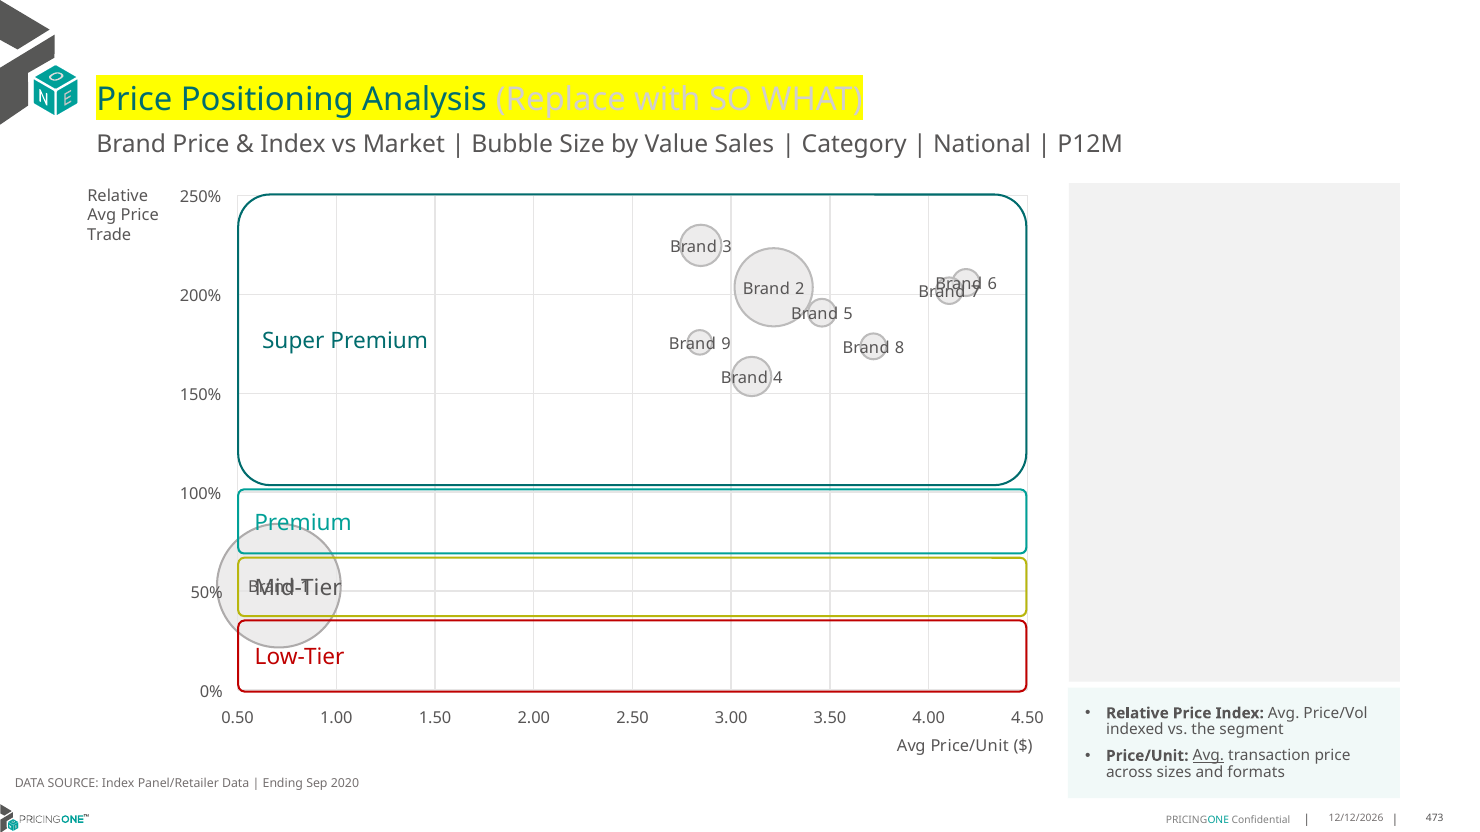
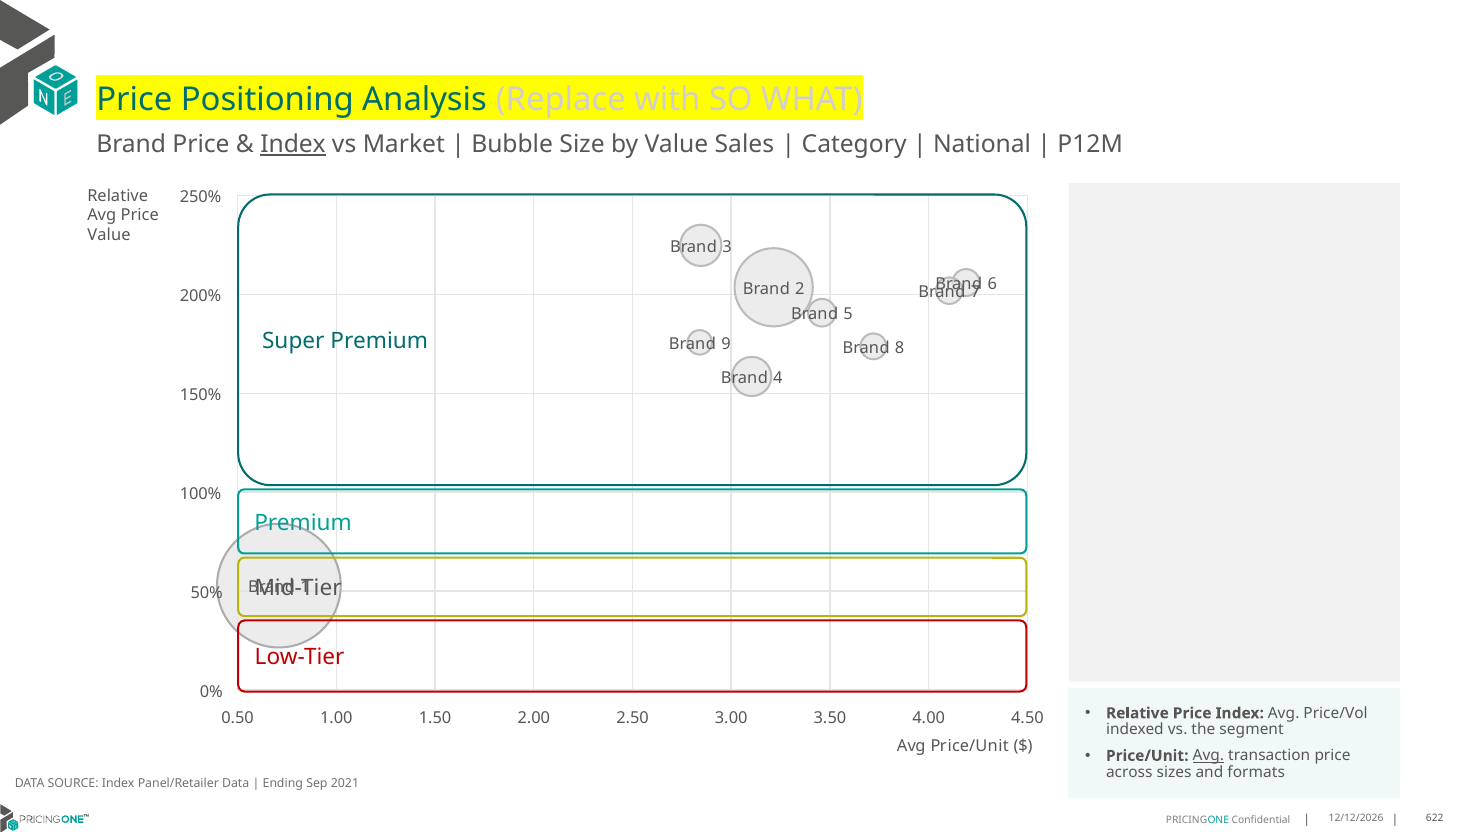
Index at (293, 144) underline: none -> present
Trade at (109, 235): Trade -> Value
2020: 2020 -> 2021
473: 473 -> 622
